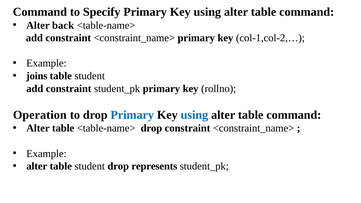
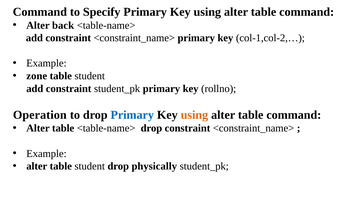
joins: joins -> zone
using at (194, 115) colour: blue -> orange
represents: represents -> physically
